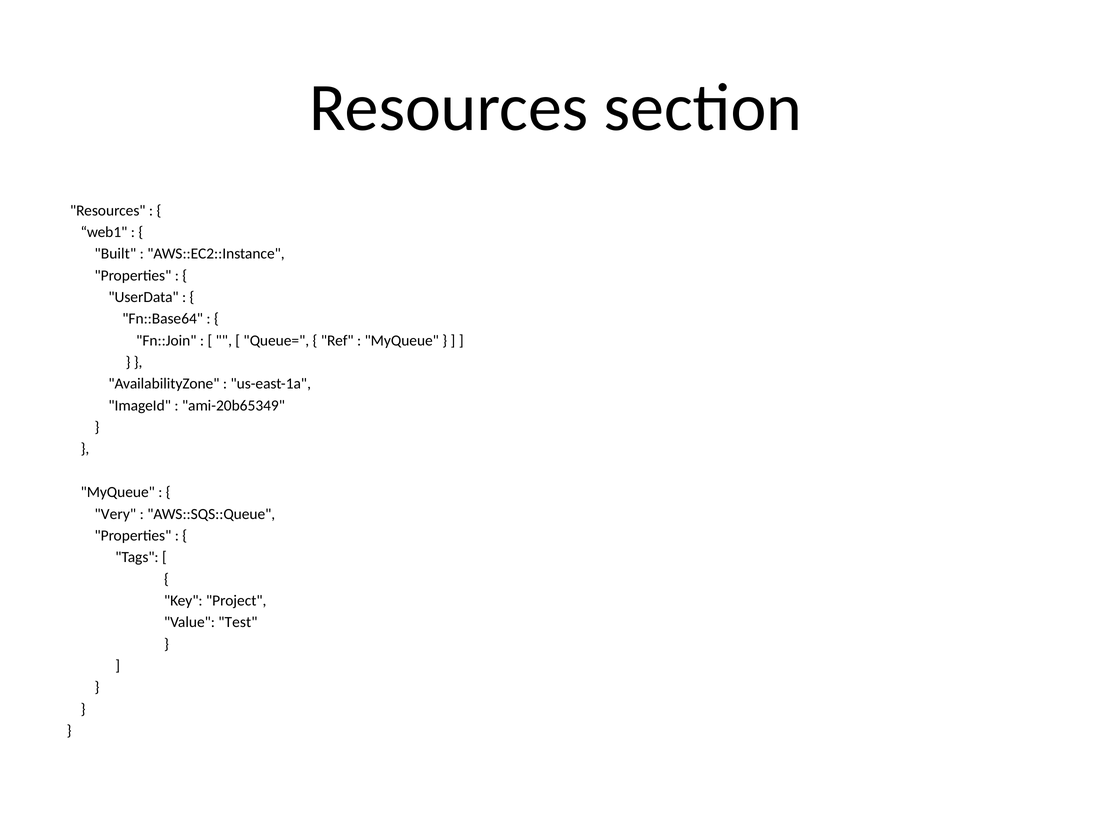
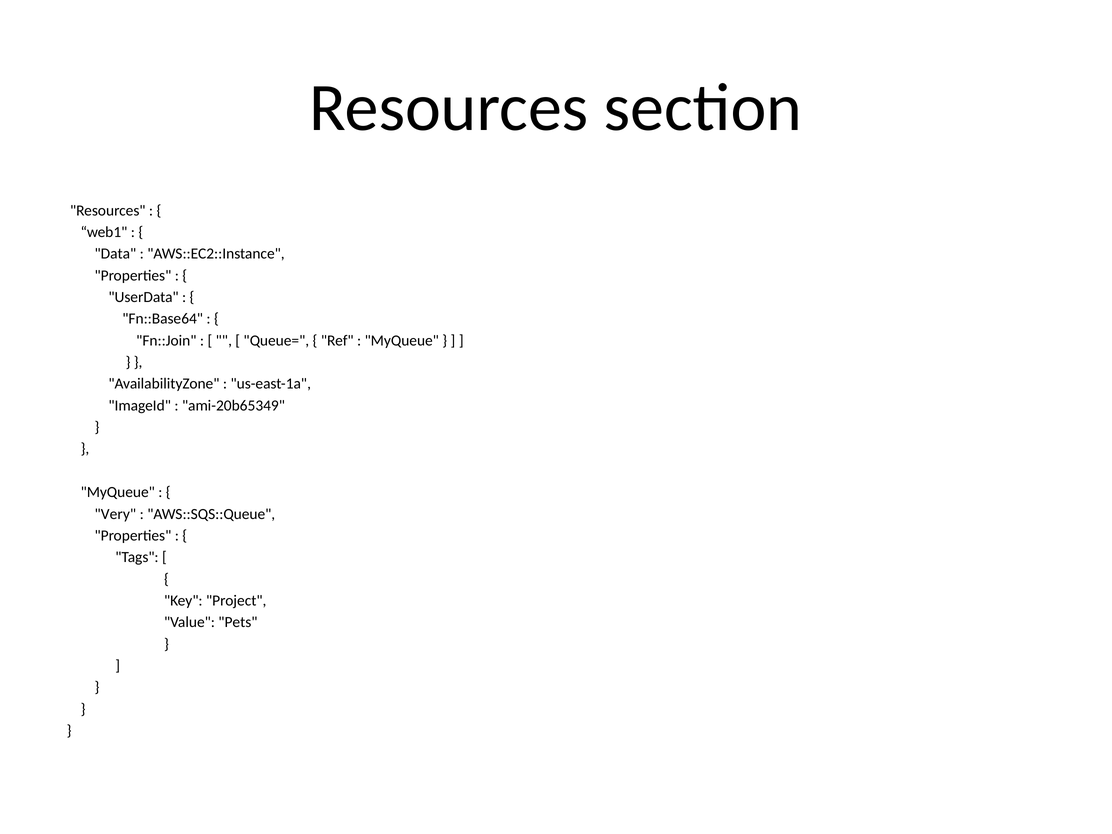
Built: Built -> Data
Test: Test -> Pets
